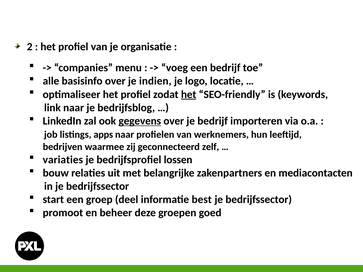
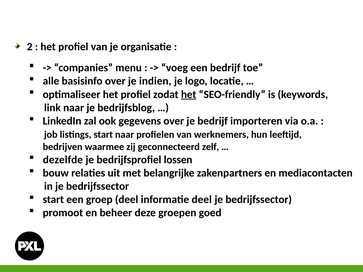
gegevens underline: present -> none
listings apps: apps -> start
variaties: variaties -> dezelfde
informatie best: best -> deel
